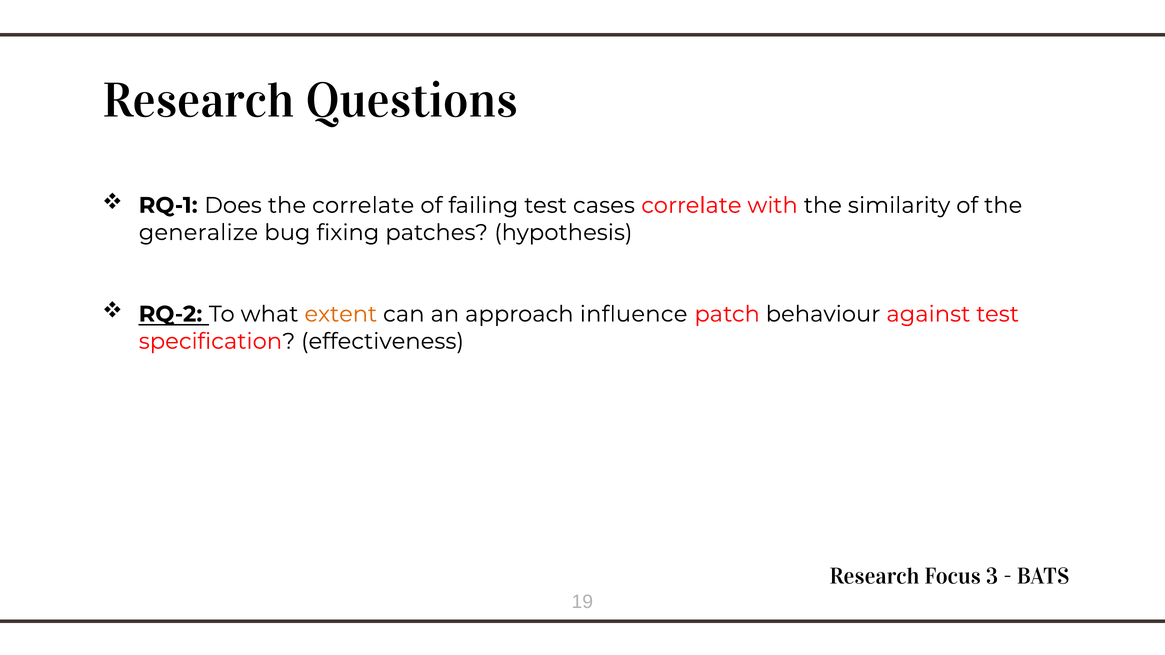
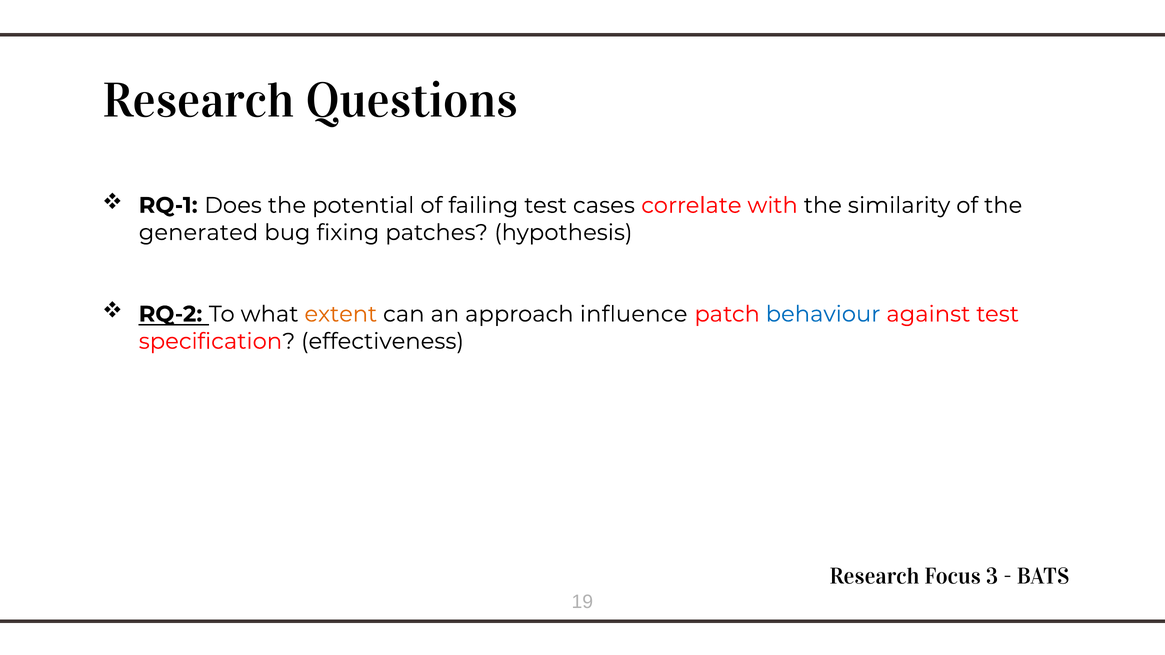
the correlate: correlate -> potential
generalize: generalize -> generated
behaviour colour: black -> blue
